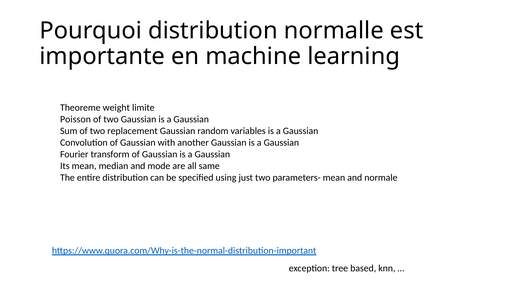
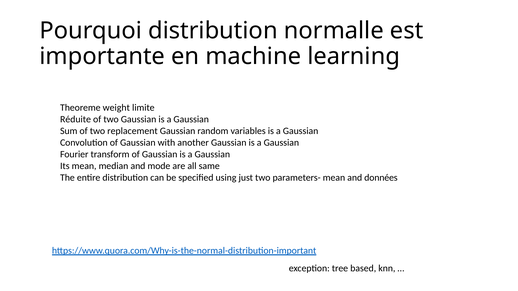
Poisson: Poisson -> Réduite
normale: normale -> données
